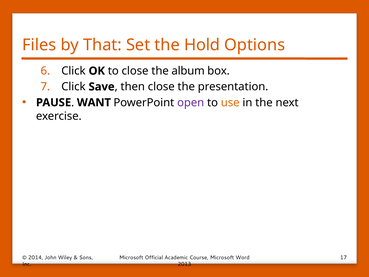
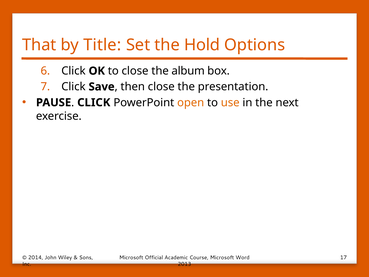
Files: Files -> That
That: That -> Title
WANT at (94, 102): WANT -> CLICK
open colour: purple -> orange
